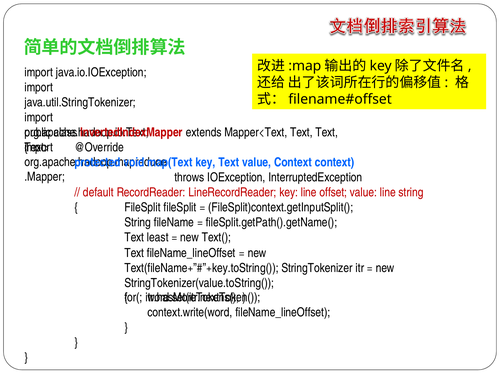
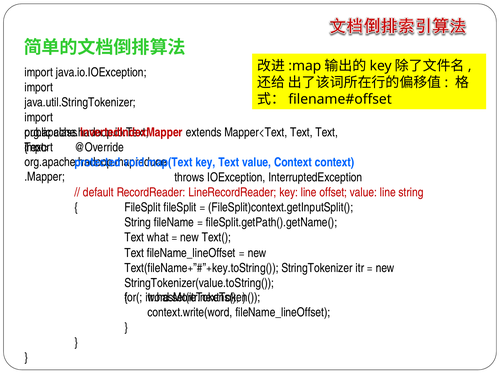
least: least -> what
